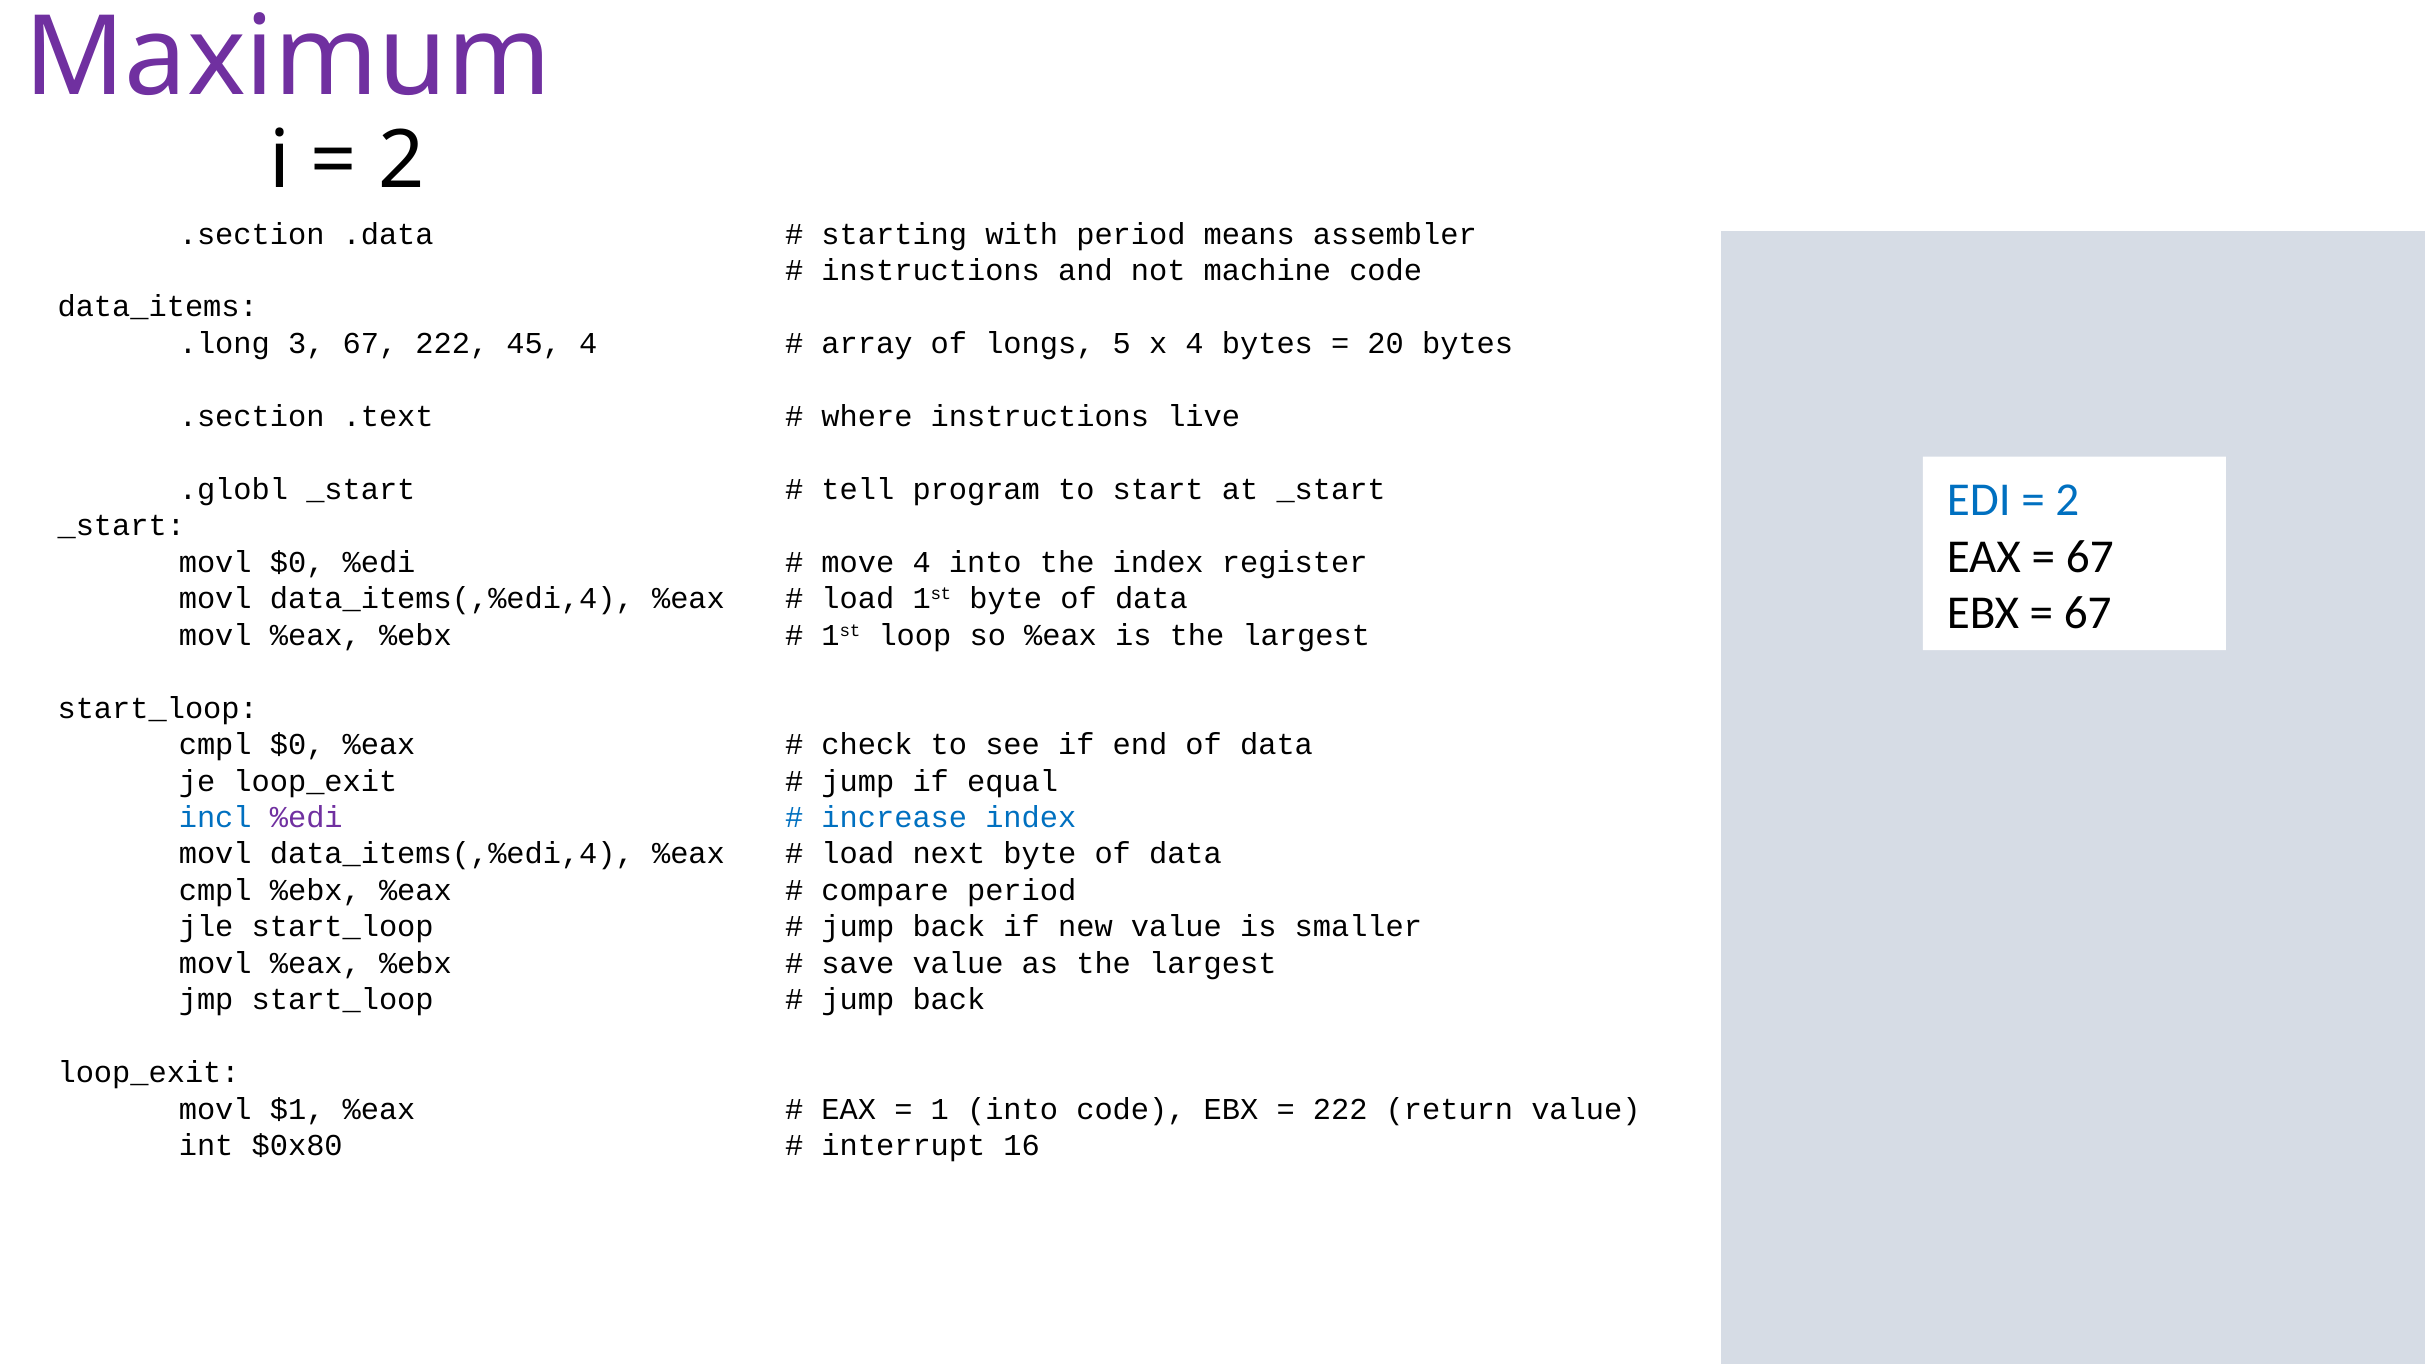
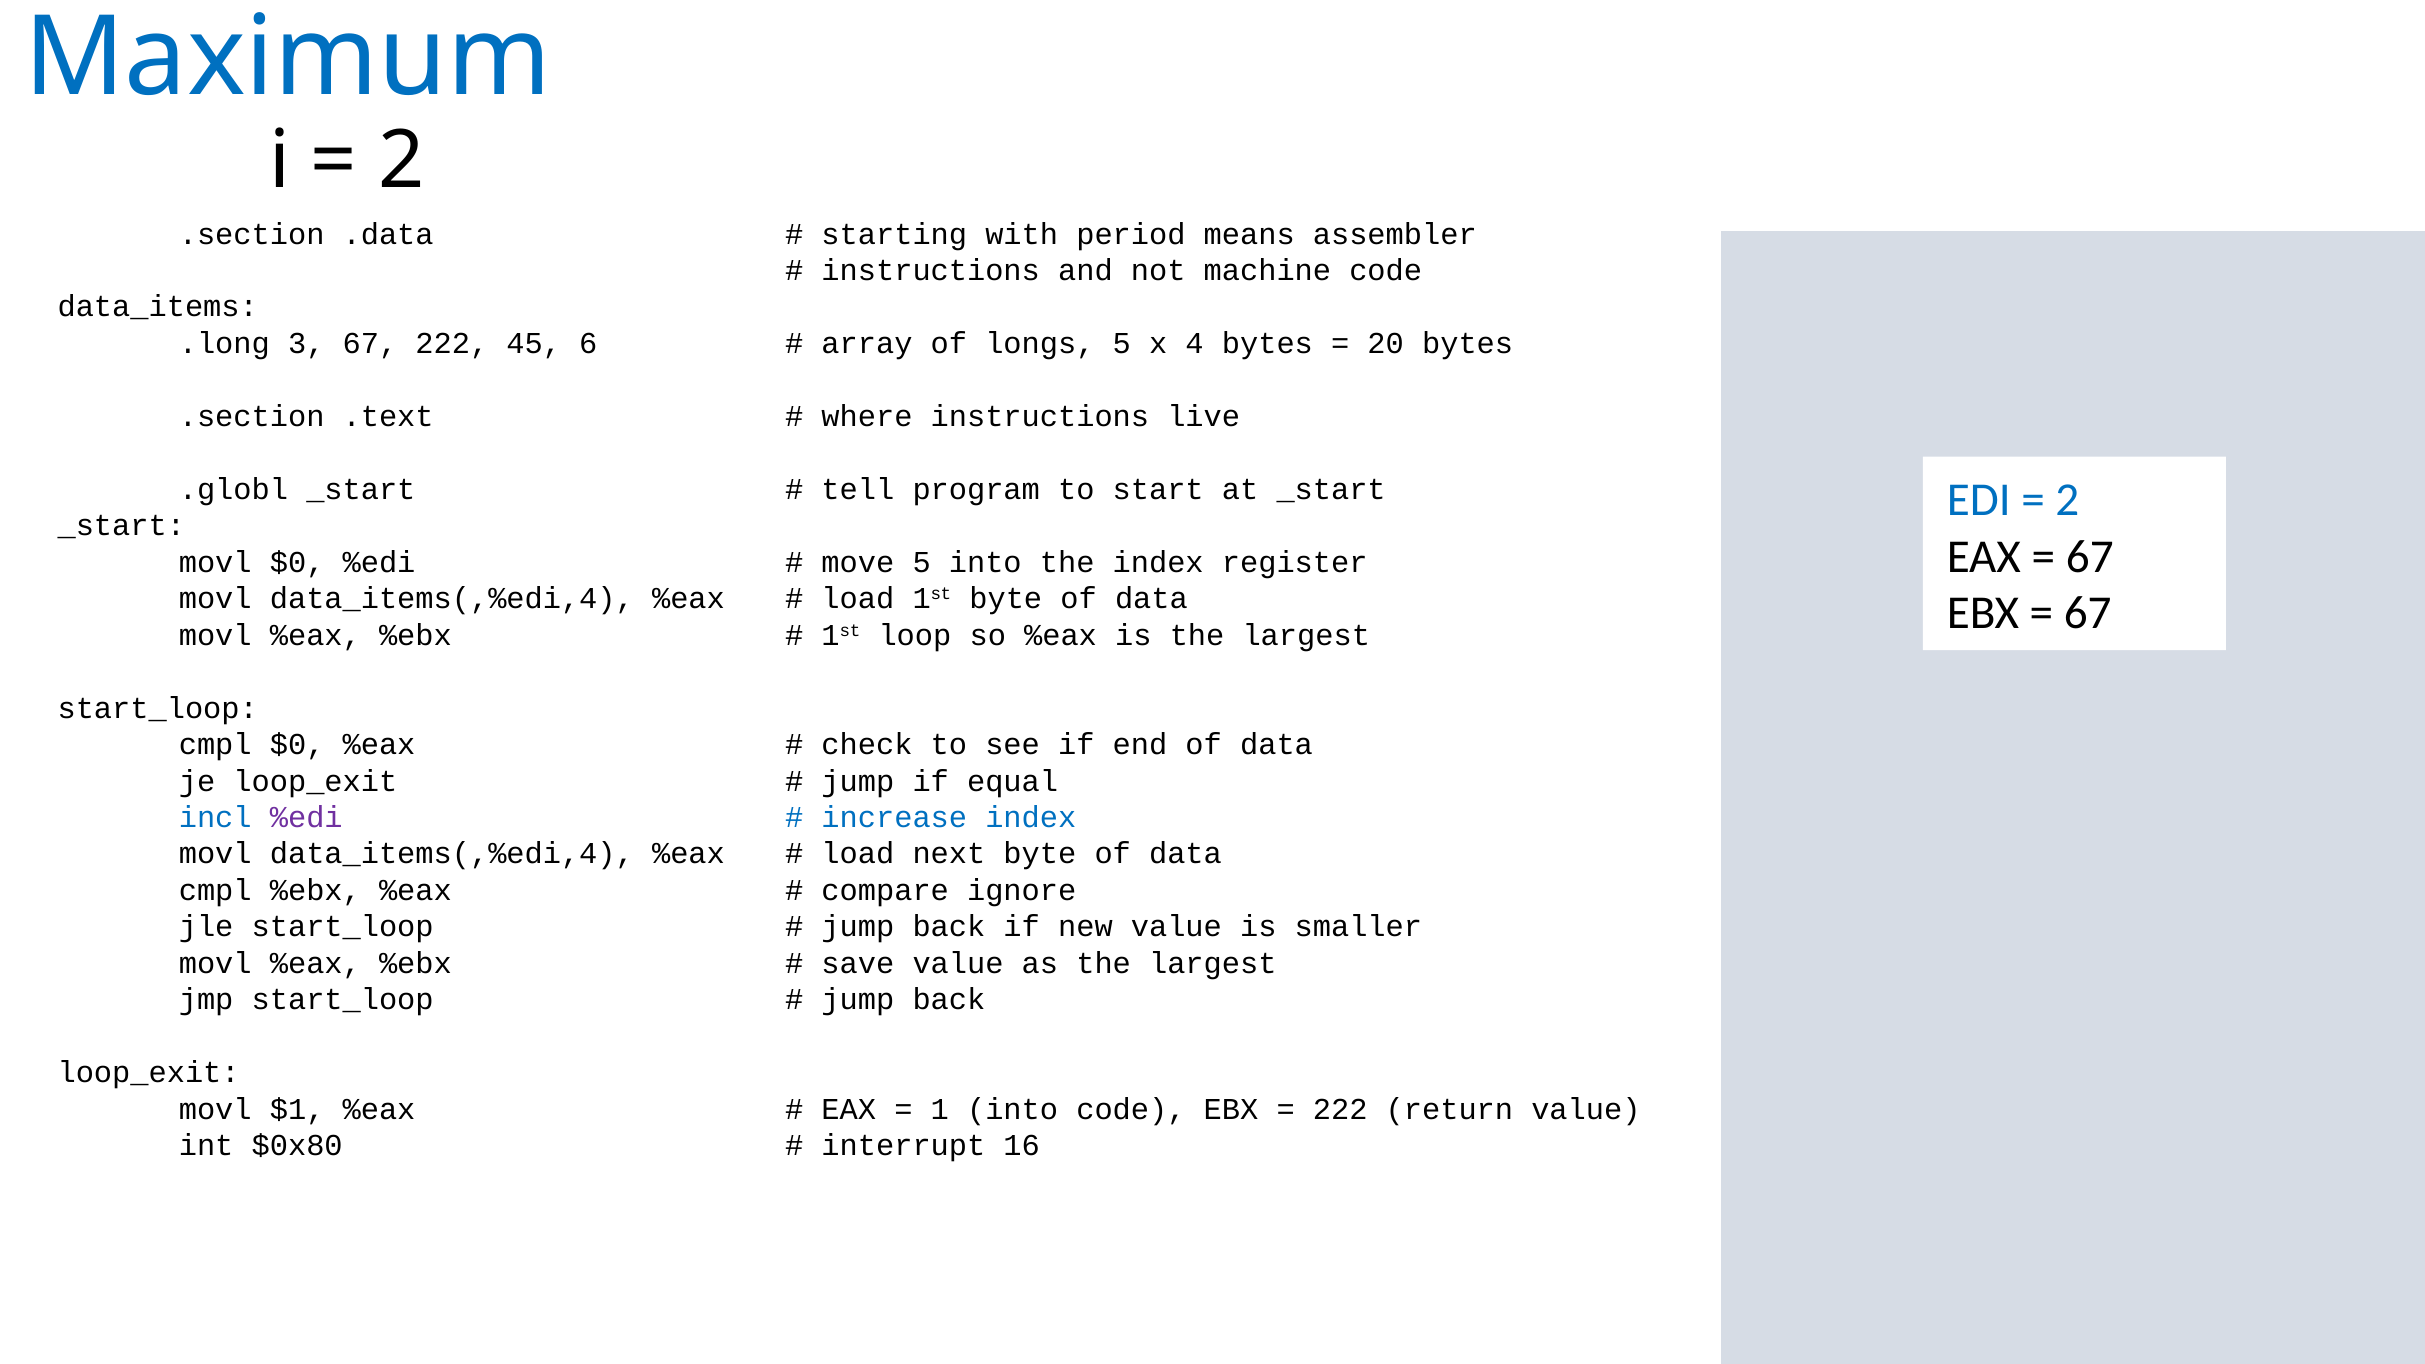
Maximum colour: purple -> blue
45 4: 4 -> 6
move 4: 4 -> 5
compare period: period -> ignore
